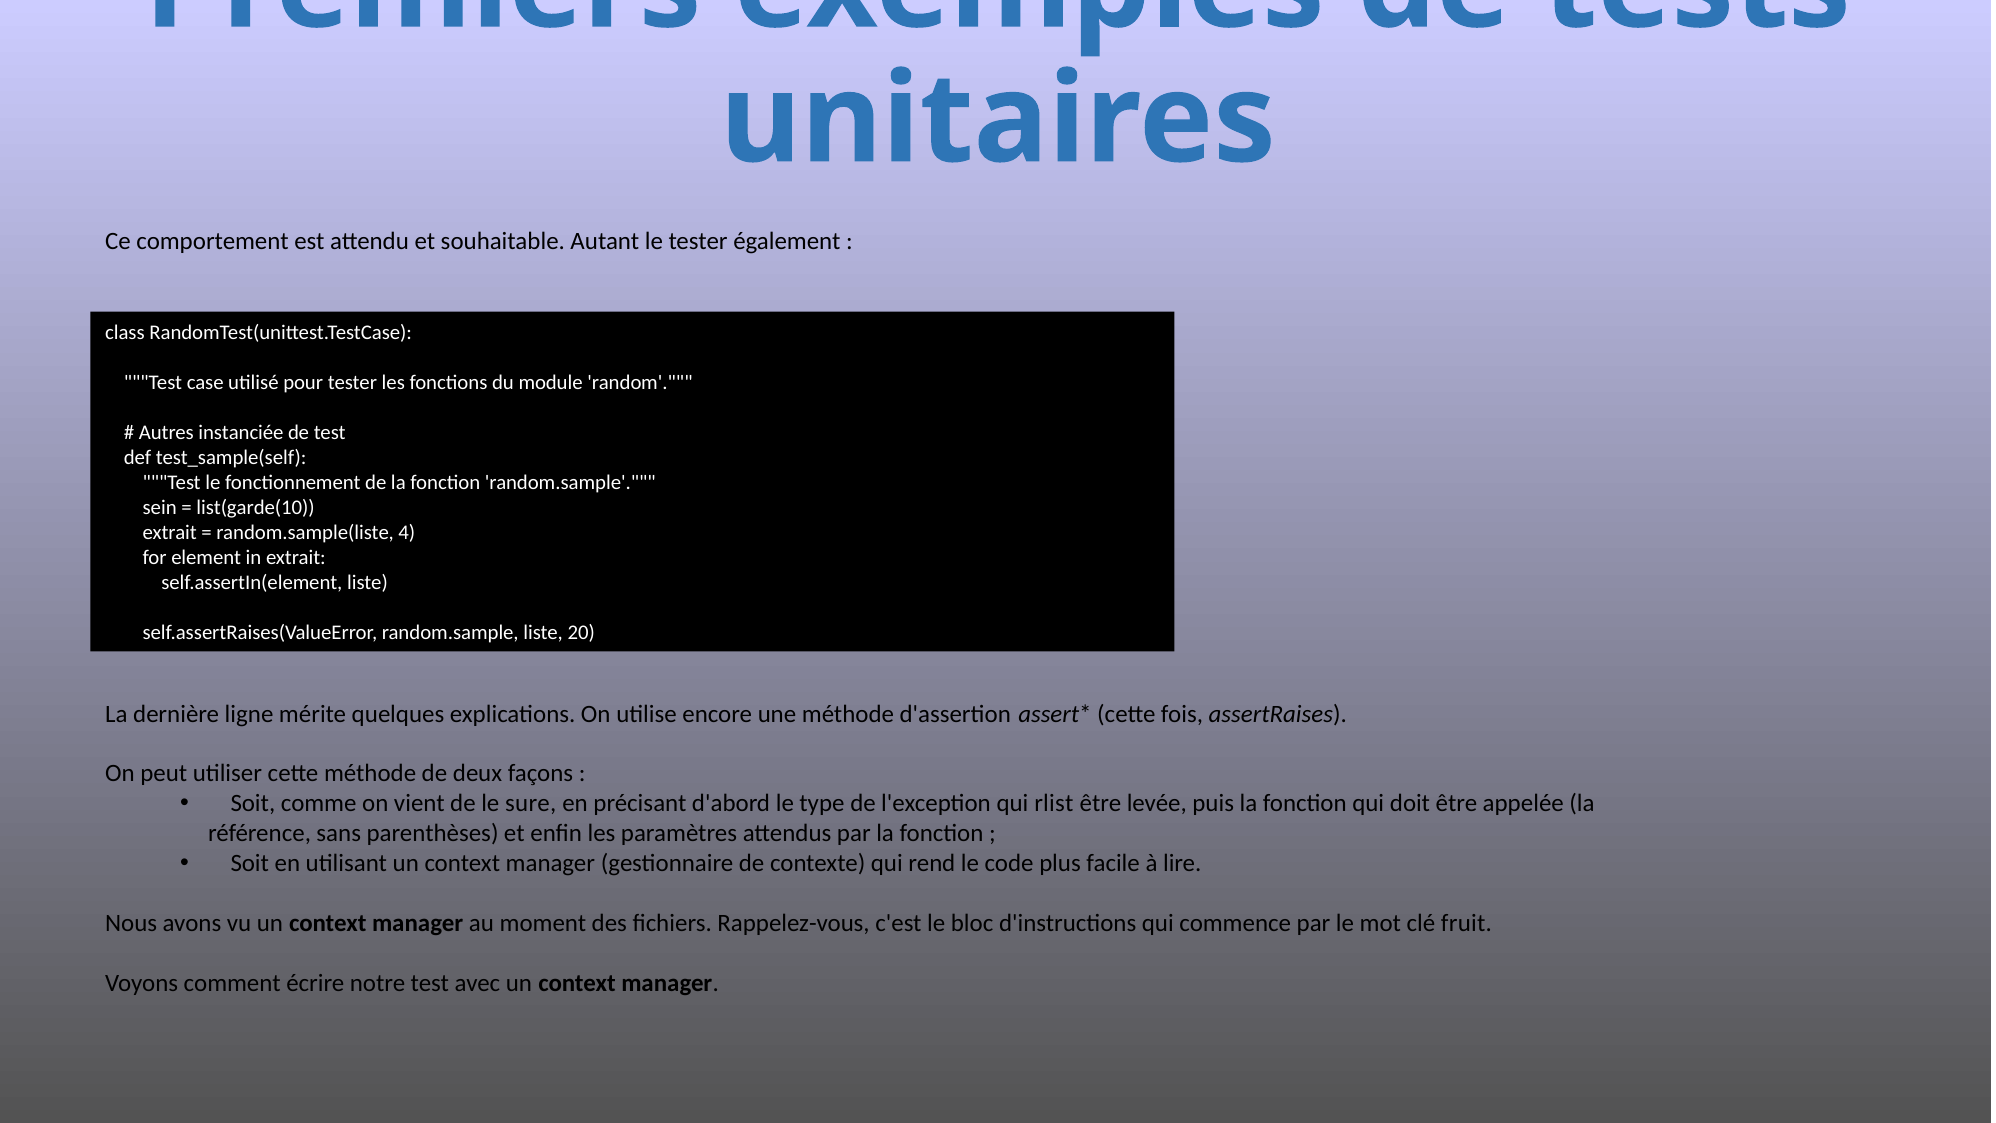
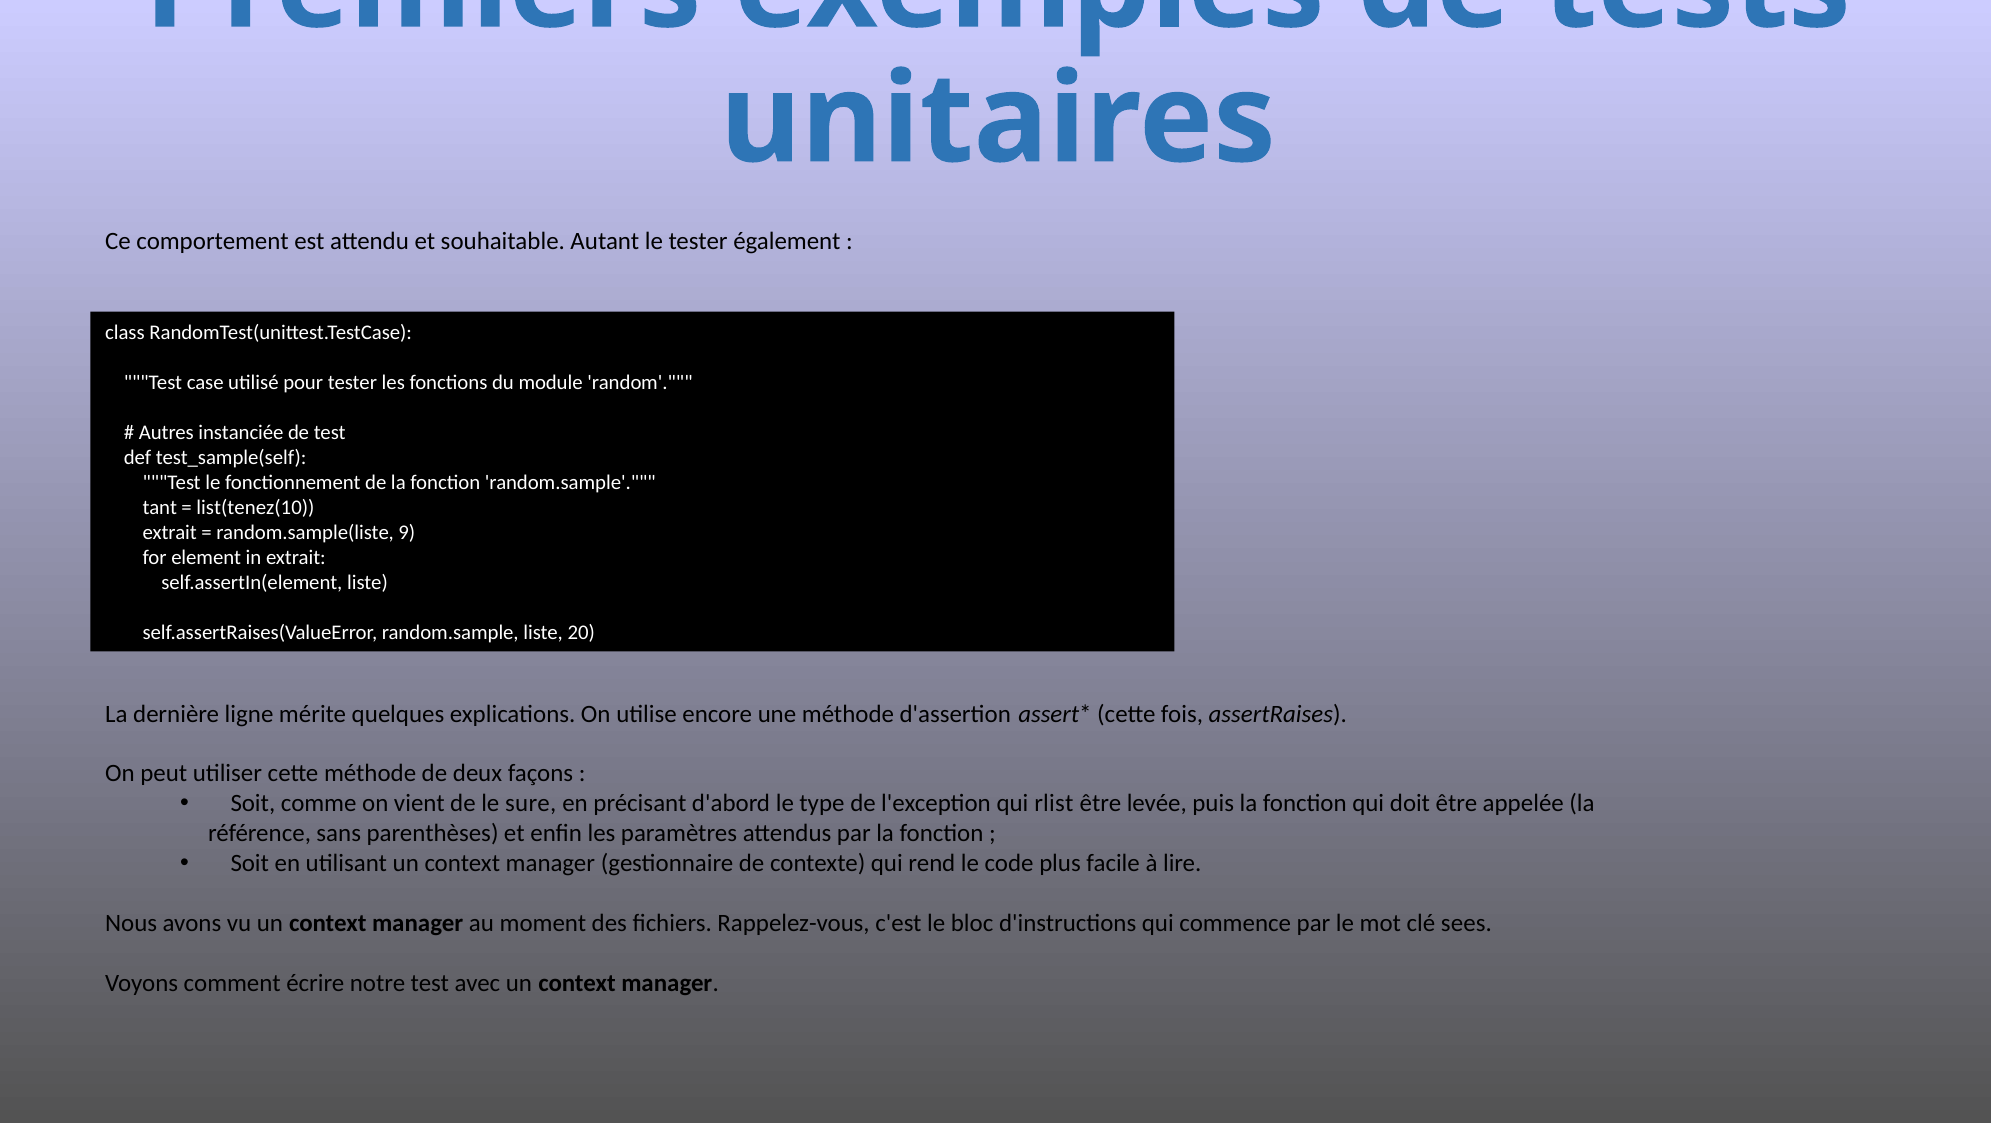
sein: sein -> tant
list(garde(10: list(garde(10 -> list(tenez(10
4: 4 -> 9
fruit: fruit -> sees
